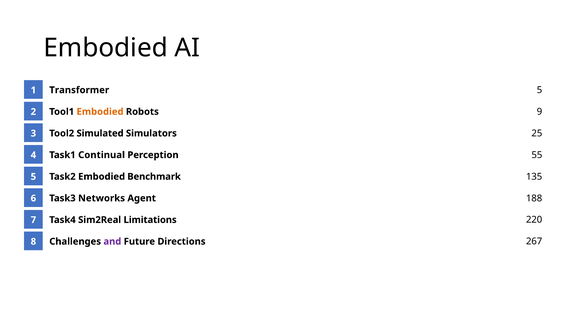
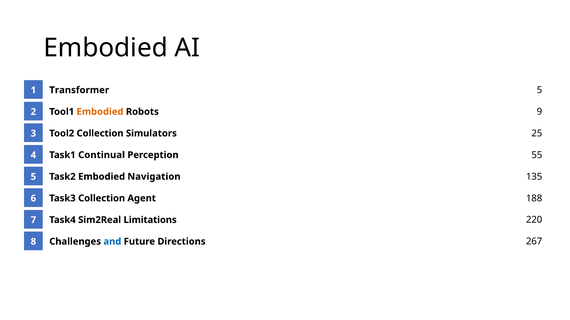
Tool2 Simulated: Simulated -> Collection
Benchmark: Benchmark -> Navigation
Task3 Networks: Networks -> Collection
and colour: purple -> blue
